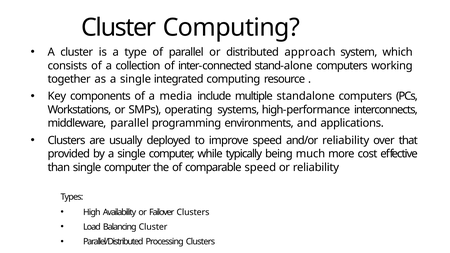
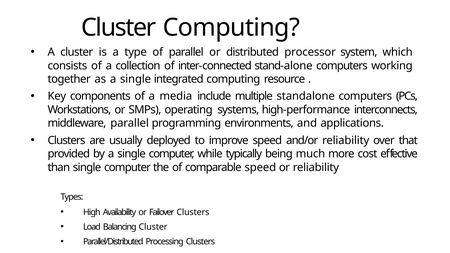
approach: approach -> processor
